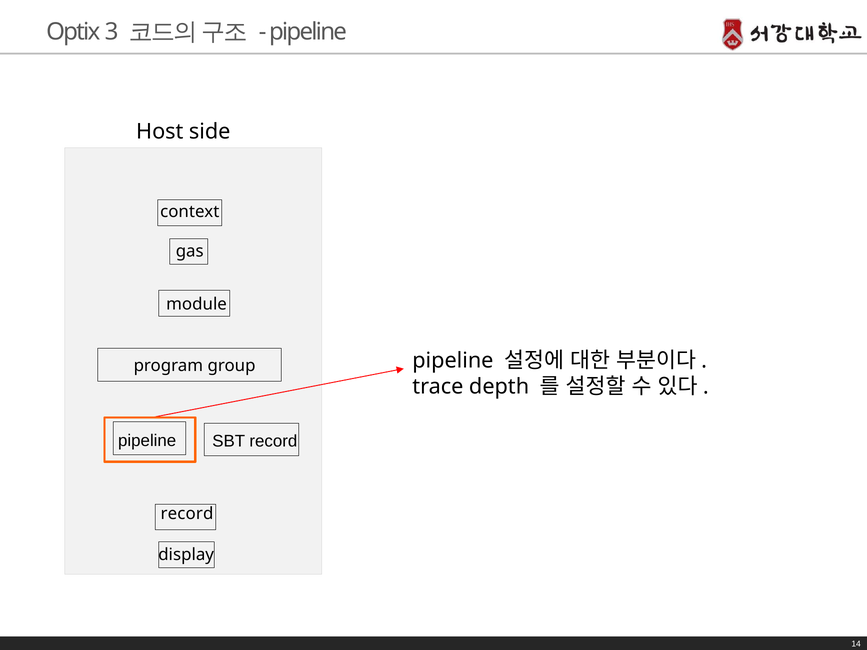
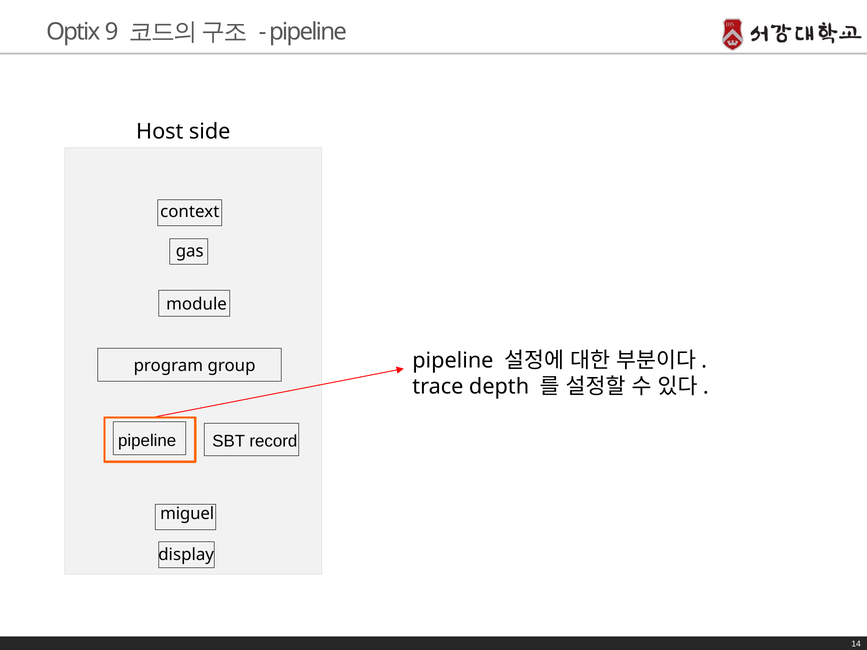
3: 3 -> 9
record at (187, 514): record -> miguel
